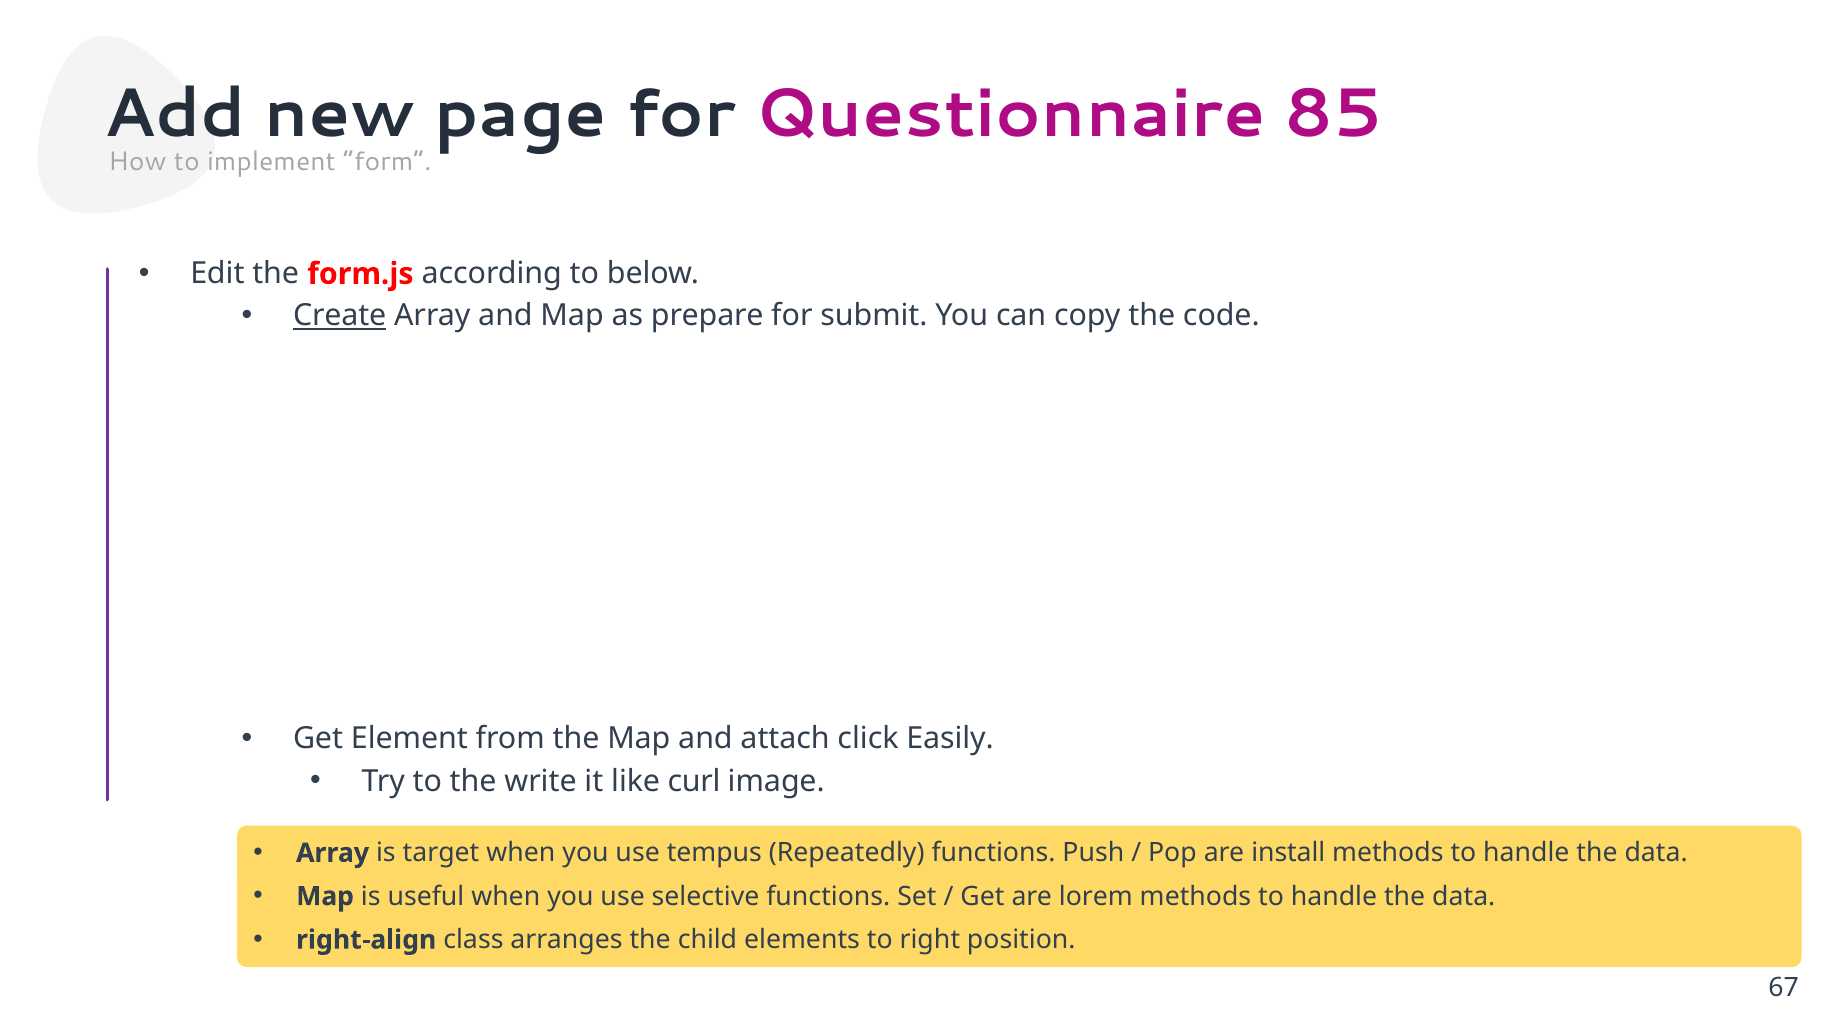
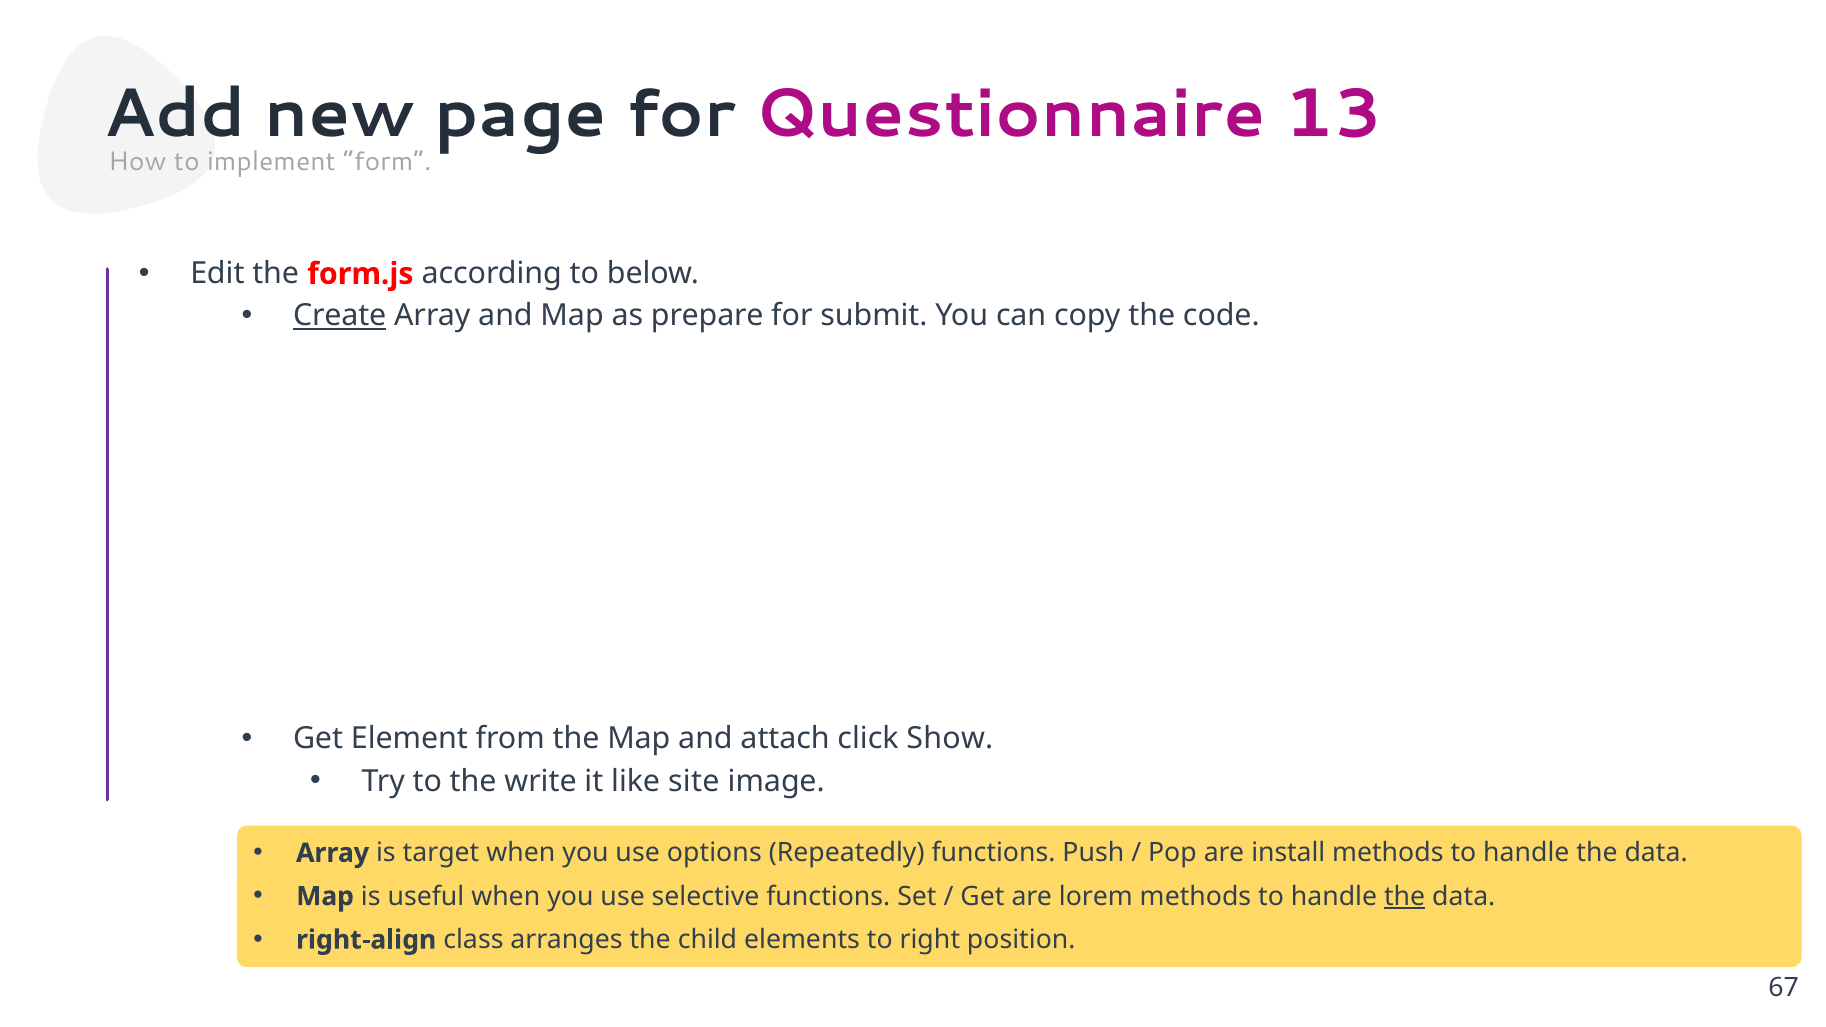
85: 85 -> 13
Easily: Easily -> Show
curl: curl -> site
tempus: tempus -> options
the at (1405, 896) underline: none -> present
